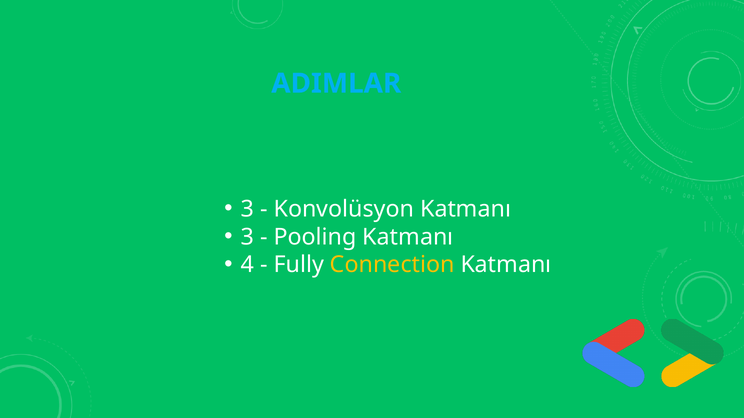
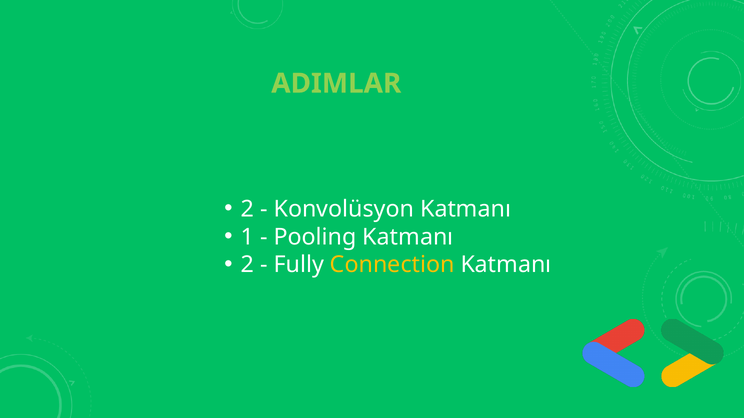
ADIMLAR colour: light blue -> light green
3 at (247, 209): 3 -> 2
3 at (247, 237): 3 -> 1
4 at (247, 265): 4 -> 2
